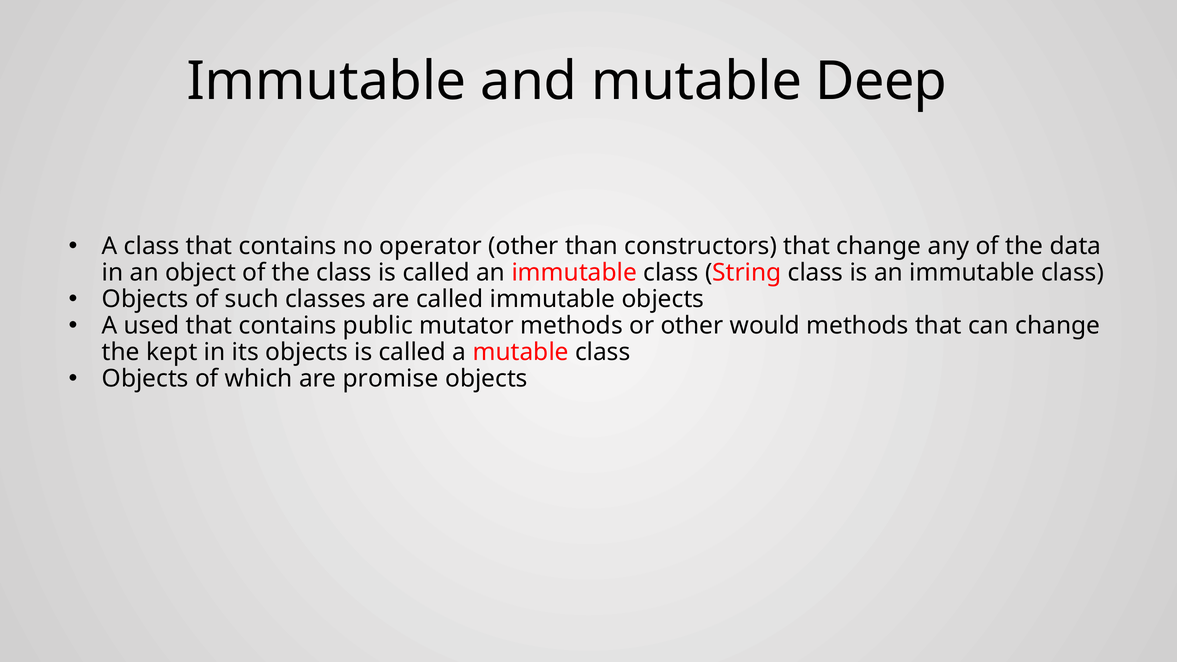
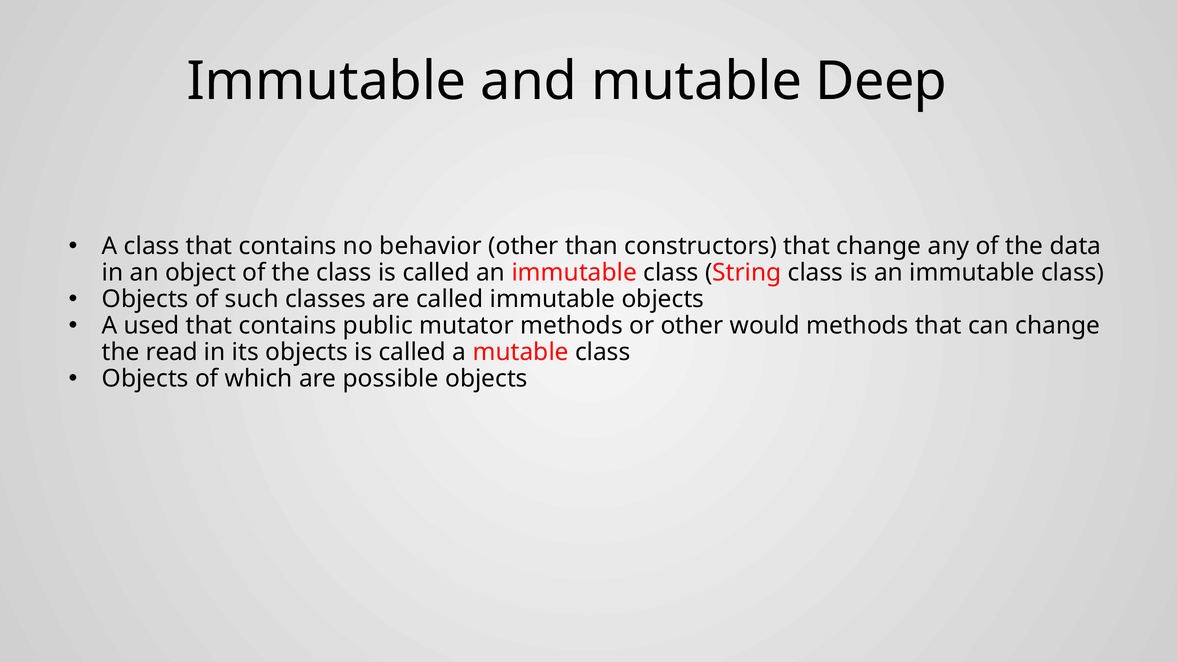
operator: operator -> behavior
kept: kept -> read
promise: promise -> possible
